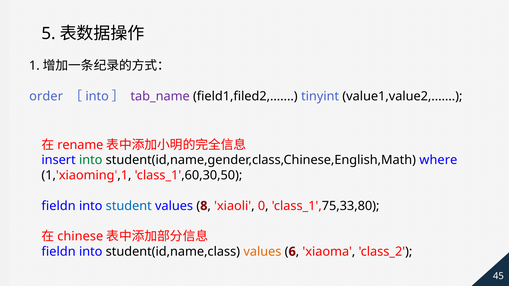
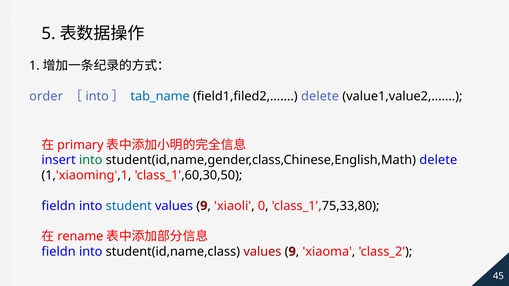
tab_name colour: purple -> blue
field1,filed2 tinyint: tinyint -> delete
rename: rename -> primary
student(id,name,gender,class,Chinese,English,Math where: where -> delete
8 at (204, 206): 8 -> 9
chinese: chinese -> rename
values at (262, 252) colour: orange -> red
6 at (292, 252): 6 -> 9
